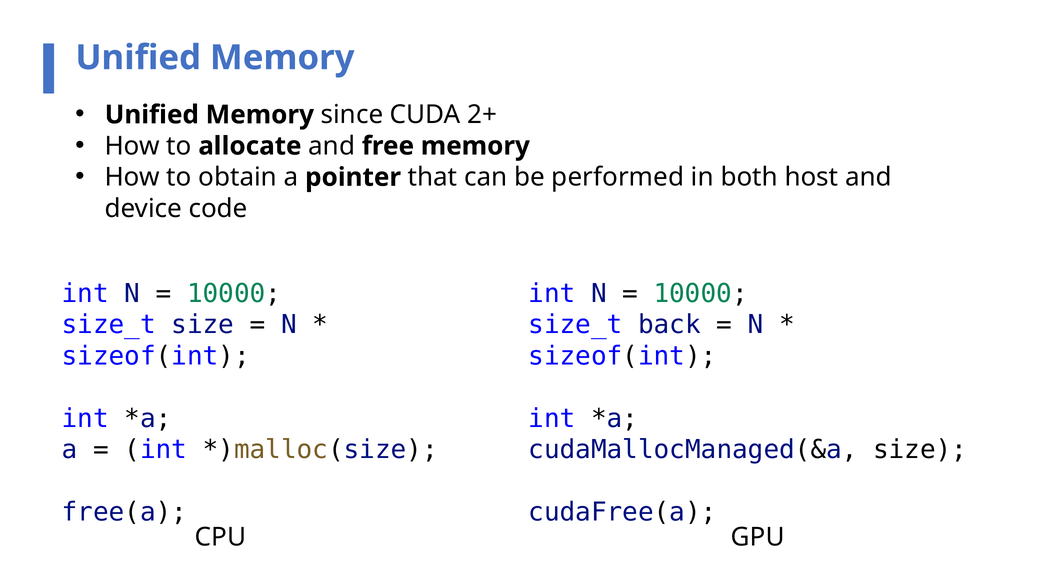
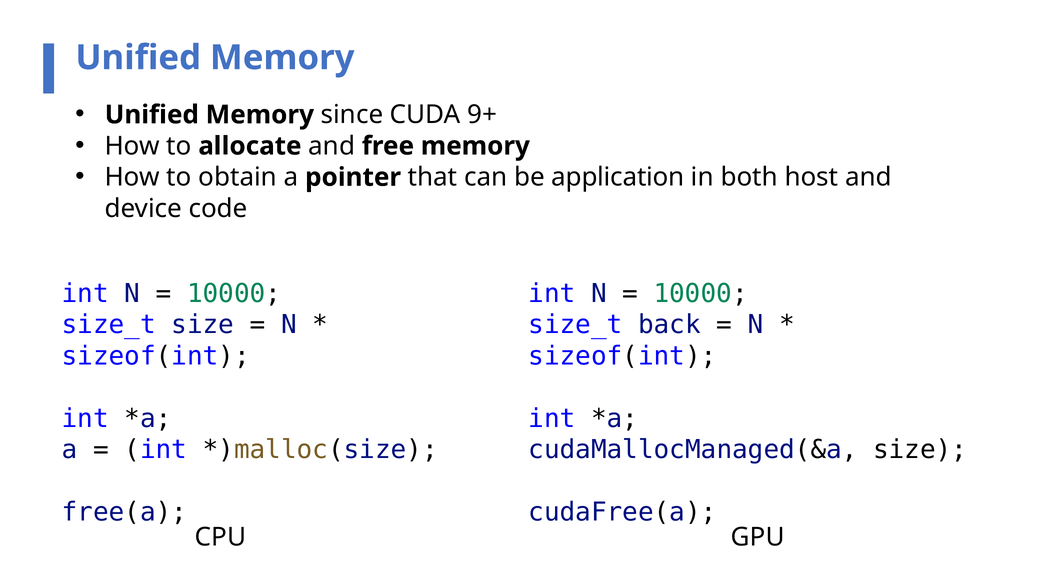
2+: 2+ -> 9+
performed: performed -> application
